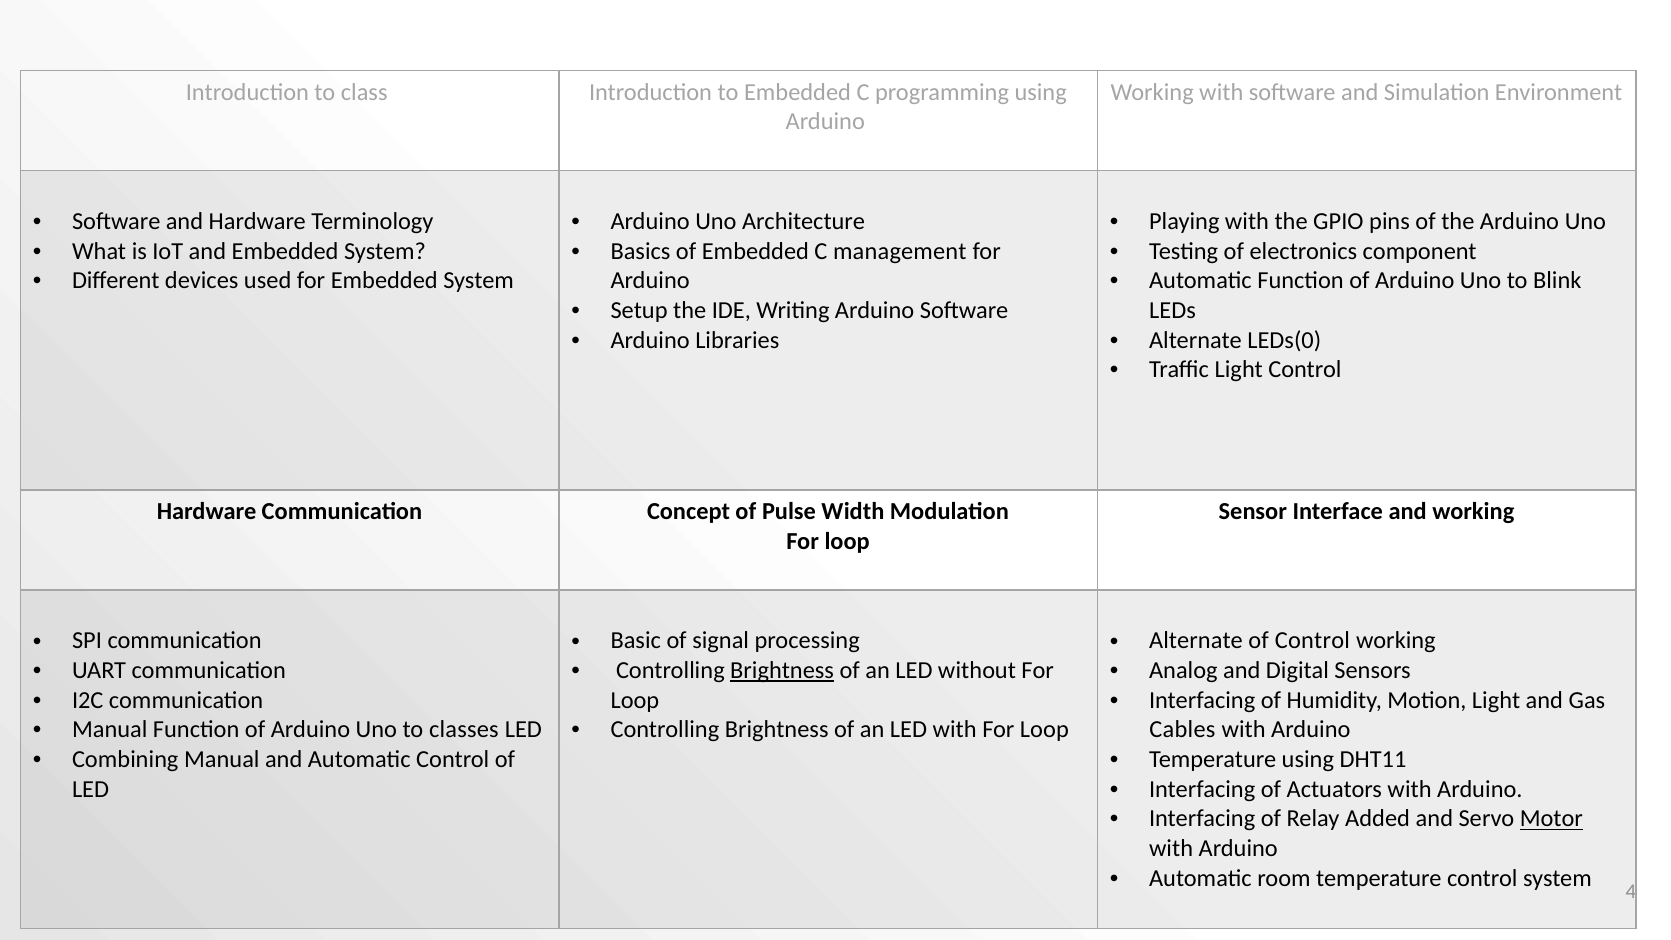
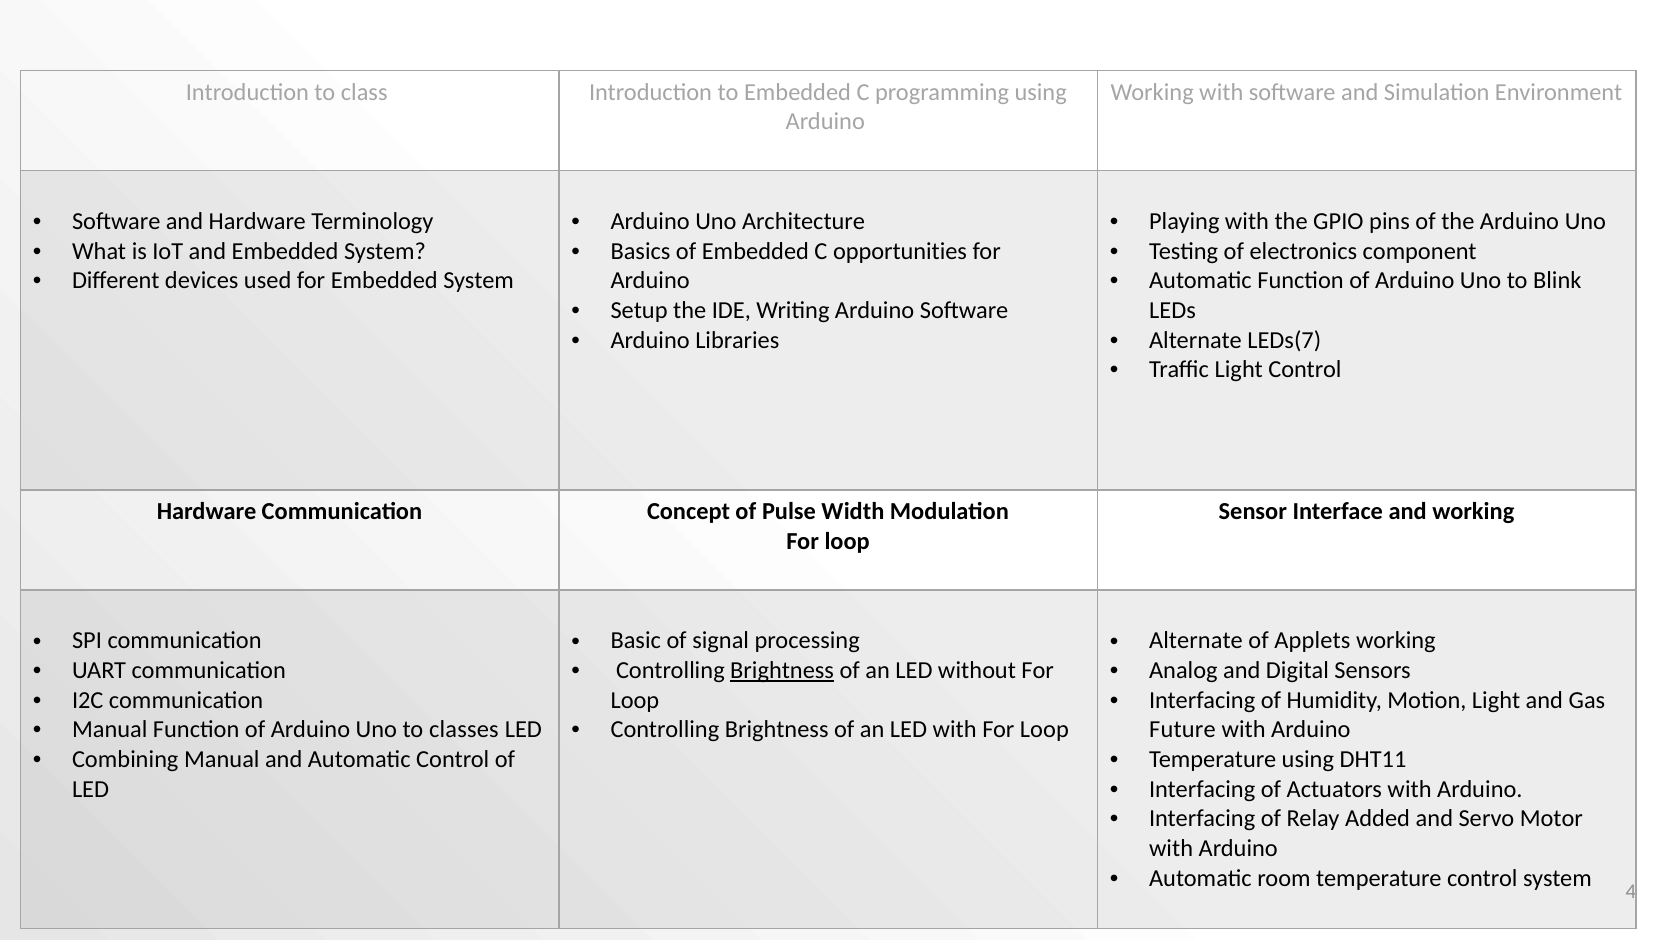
management: management -> opportunities
LEDs(0: LEDs(0 -> LEDs(7
of Control: Control -> Applets
Cables: Cables -> Future
Motor underline: present -> none
